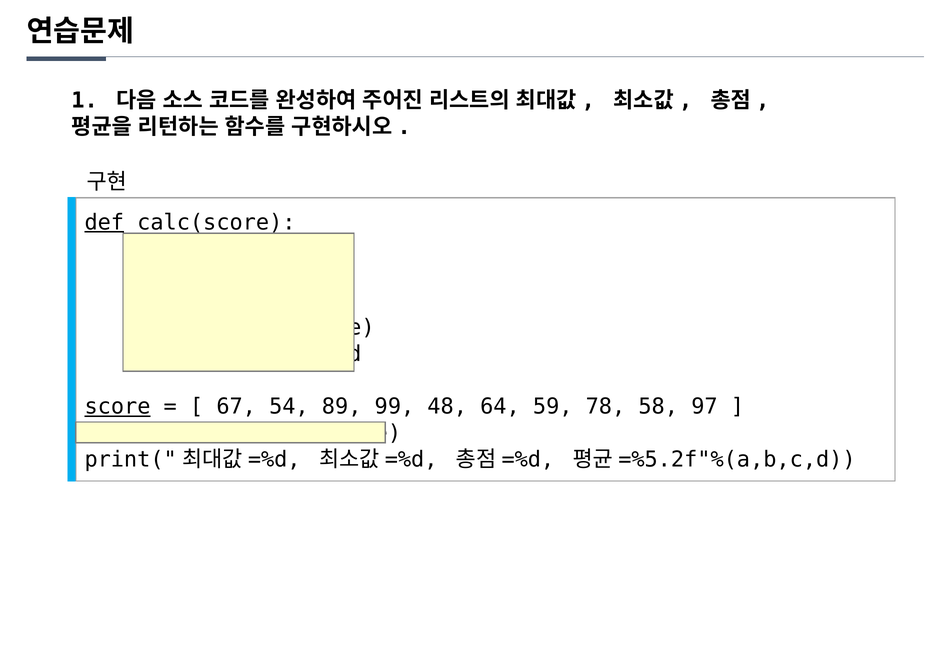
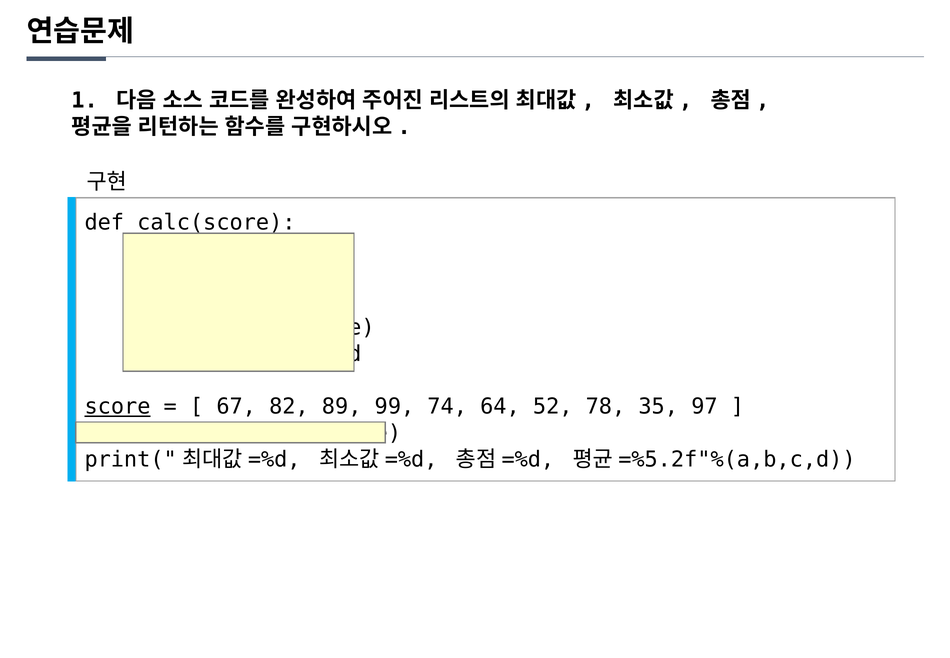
def underline: present -> none
54: 54 -> 82
48: 48 -> 74
59: 59 -> 52
58: 58 -> 35
